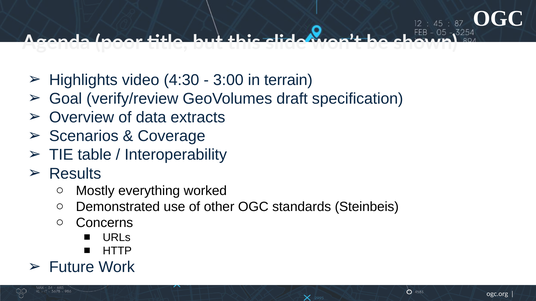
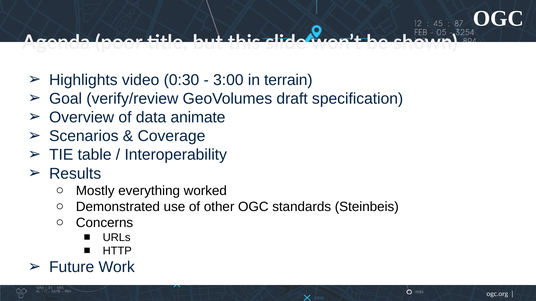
4:30: 4:30 -> 0:30
extracts: extracts -> animate
